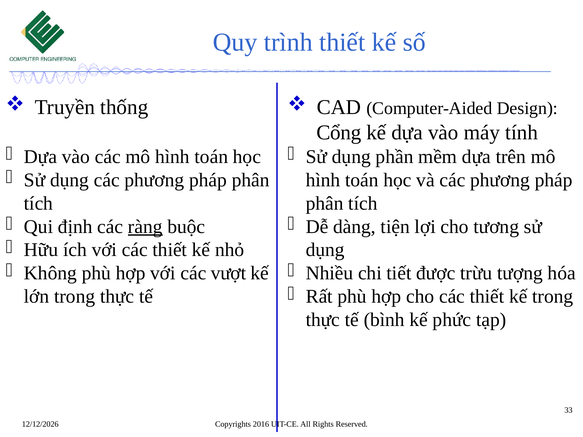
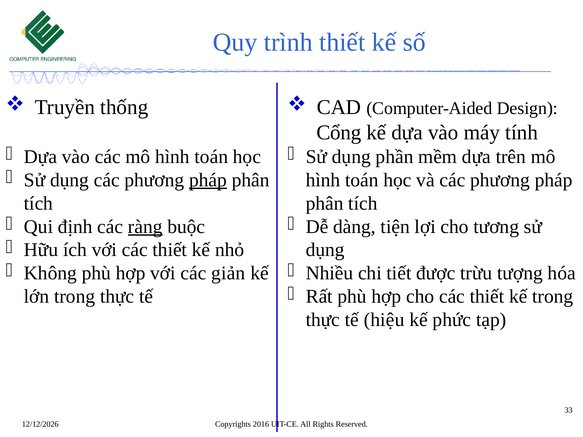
pháp at (208, 180) underline: none -> present
vượt: vượt -> giản
bình: bình -> hiệu
